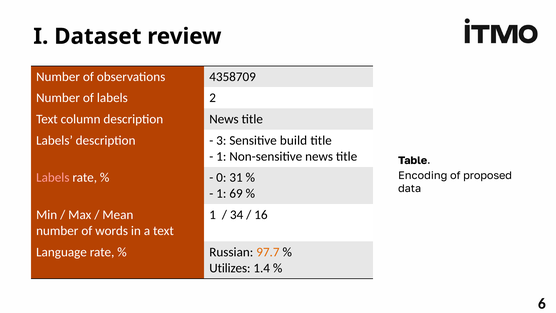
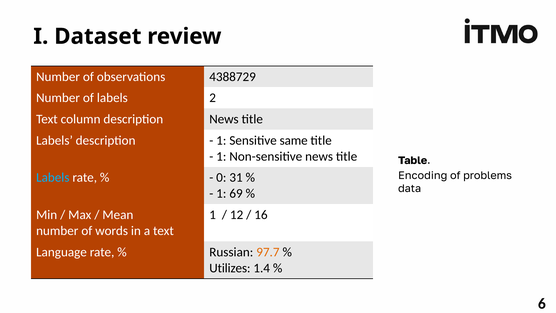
4358709: 4358709 -> 4388729
3 at (221, 140): 3 -> 1
build: build -> same
proposed: proposed -> problems
Labels at (53, 177) colour: pink -> light blue
34: 34 -> 12
